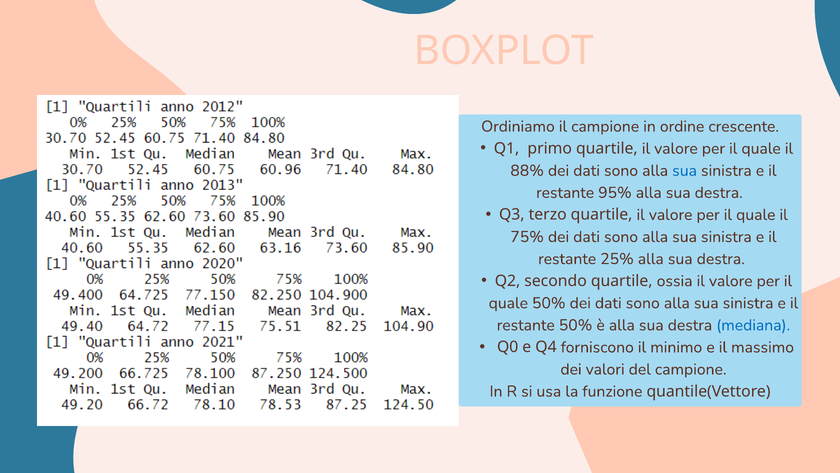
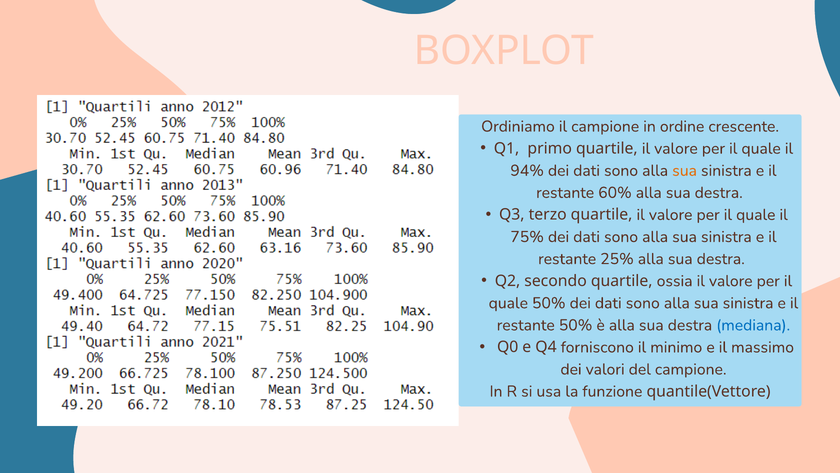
88%: 88% -> 94%
sua at (685, 170) colour: blue -> orange
95%: 95% -> 60%
